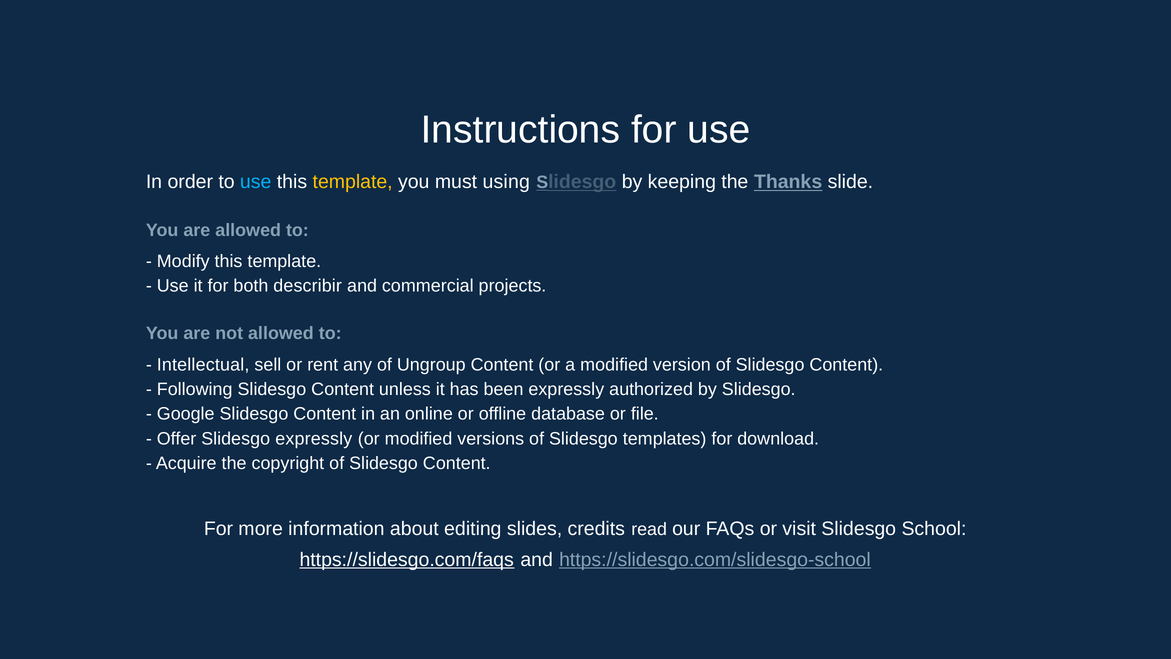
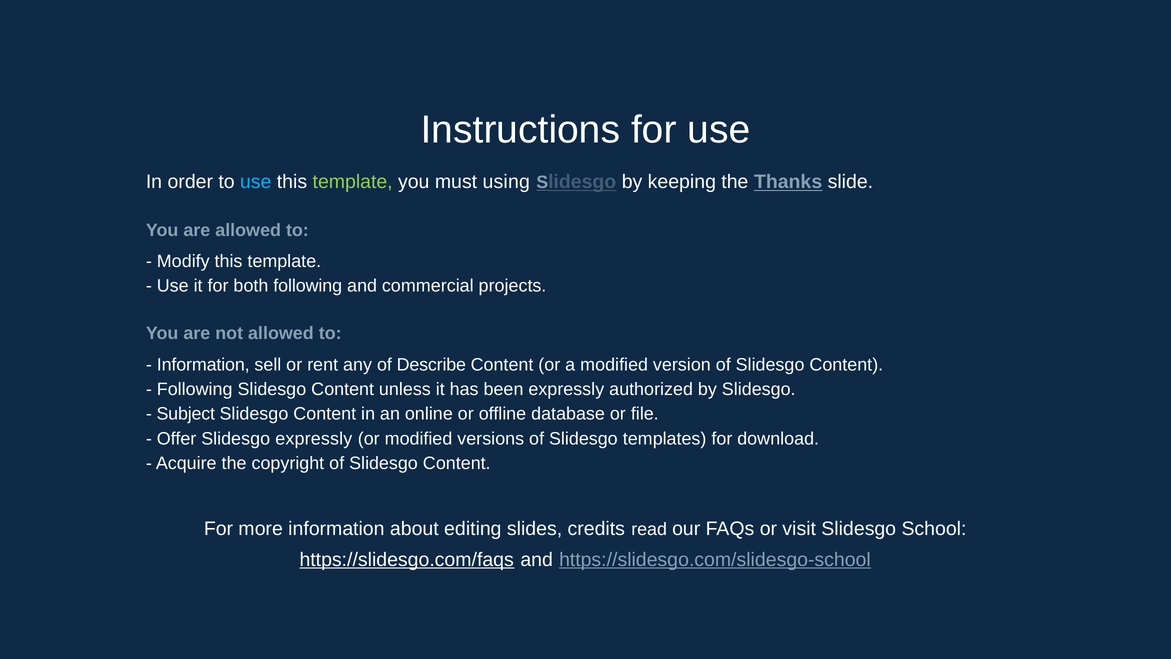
template at (353, 182) colour: yellow -> light green
both describir: describir -> following
Intellectual at (203, 365): Intellectual -> Information
Ungroup: Ungroup -> Describe
Google: Google -> Subject
